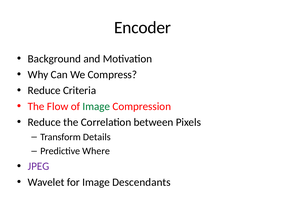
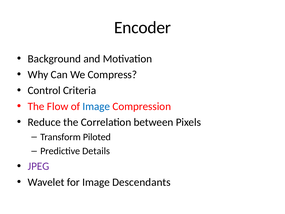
Reduce at (44, 90): Reduce -> Control
Image at (96, 106) colour: green -> blue
Details: Details -> Piloted
Where: Where -> Details
